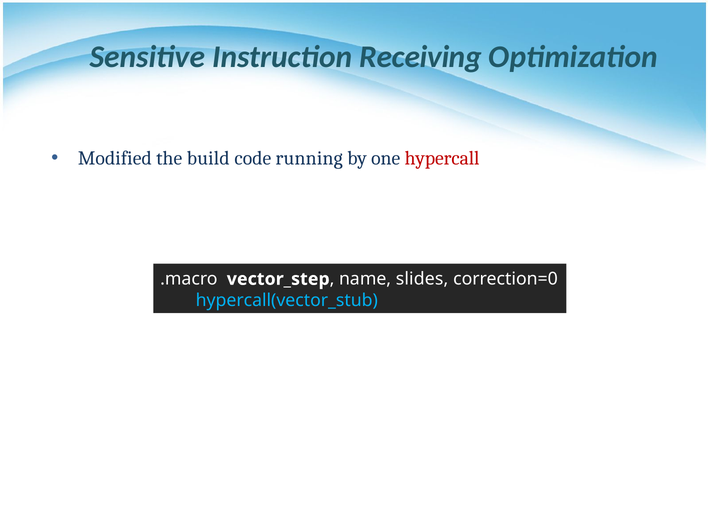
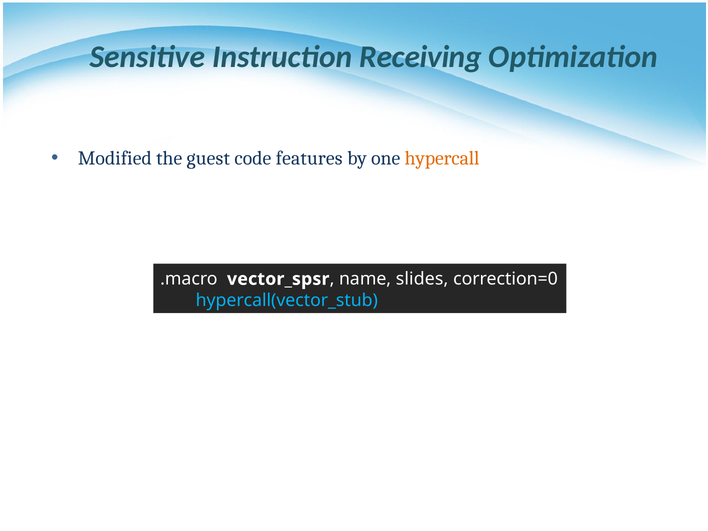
build: build -> guest
running: running -> features
hypercall colour: red -> orange
vector_step: vector_step -> vector_spsr
